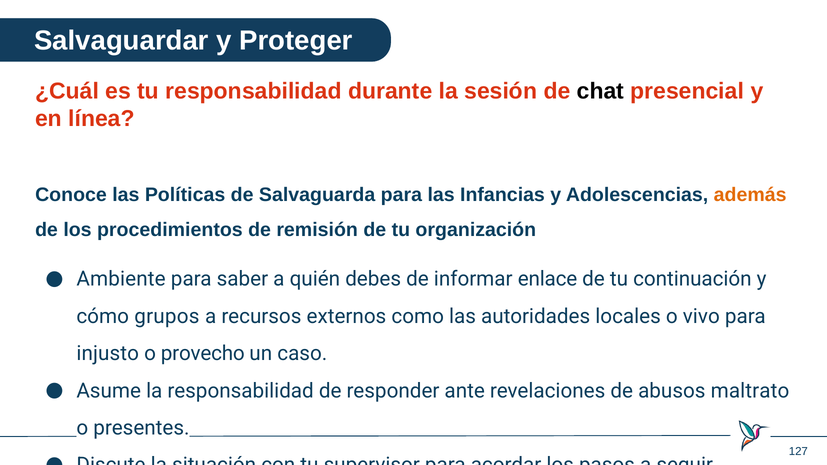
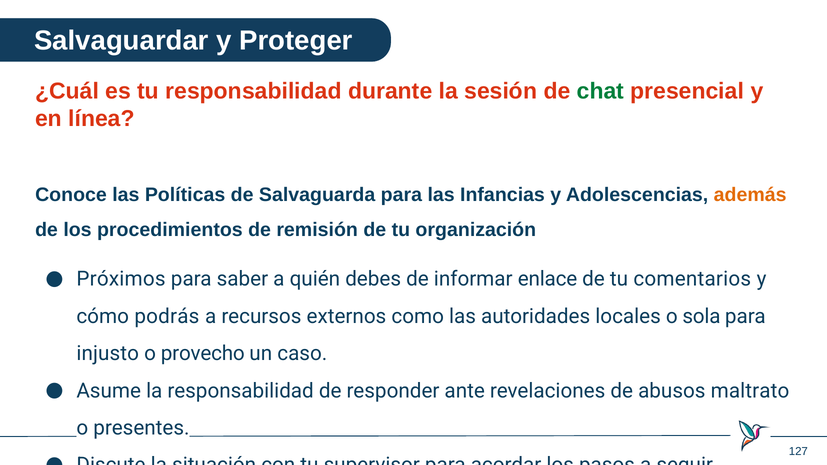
chat colour: black -> green
Ambiente: Ambiente -> Próximos
continuación: continuación -> comentarios
grupos: grupos -> podrás
locales o vivo: vivo -> sola
